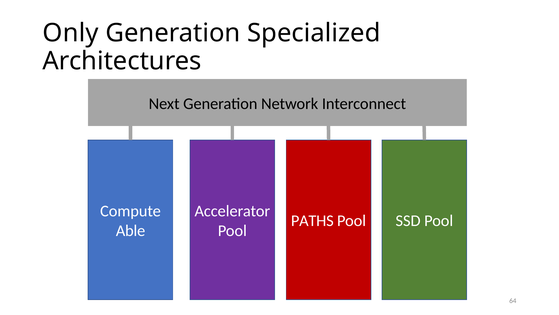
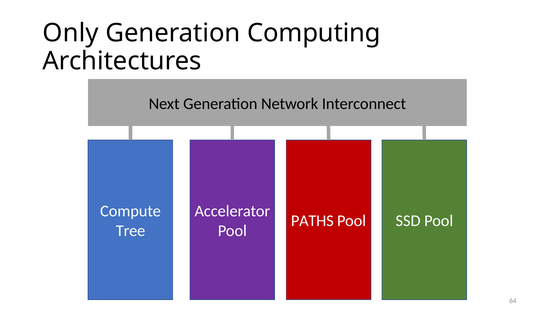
Specialized: Specialized -> Computing
Able: Able -> Tree
